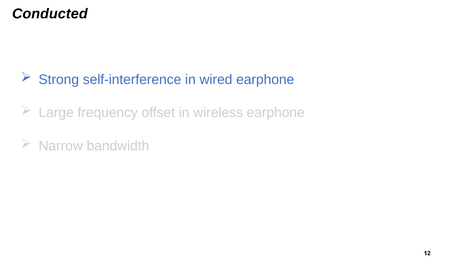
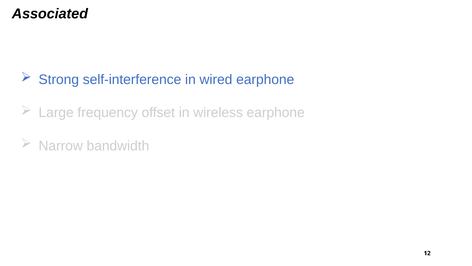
Conducted: Conducted -> Associated
